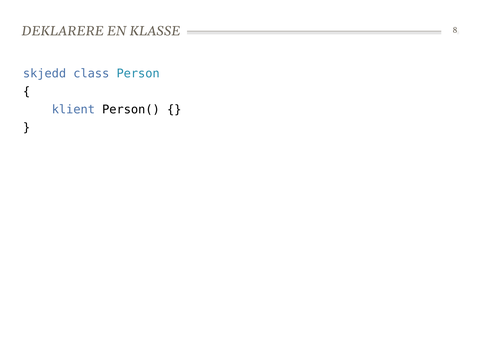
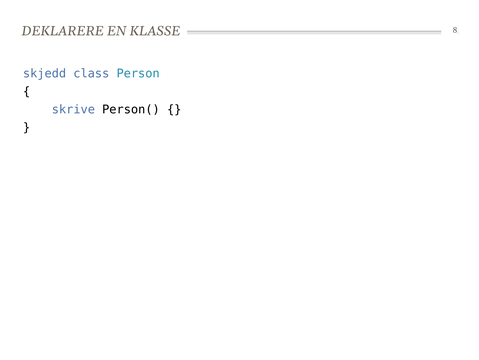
klient: klient -> skrive
